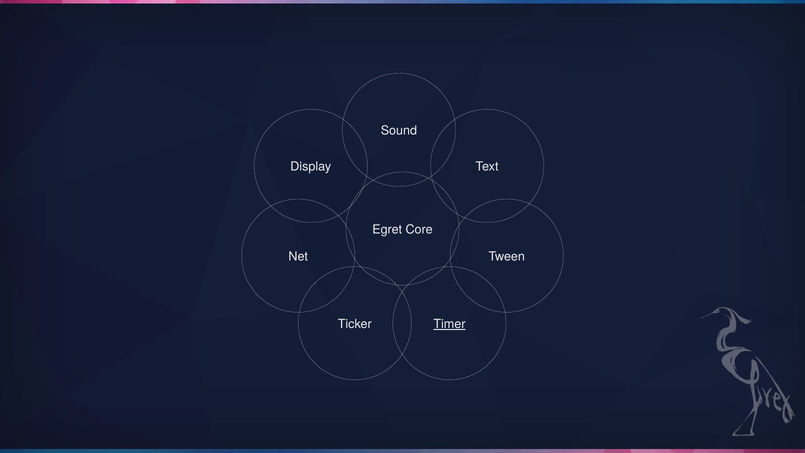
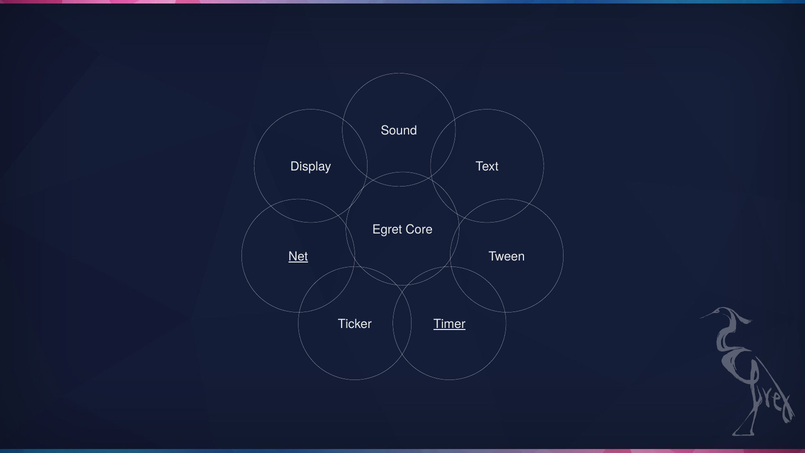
Net underline: none -> present
